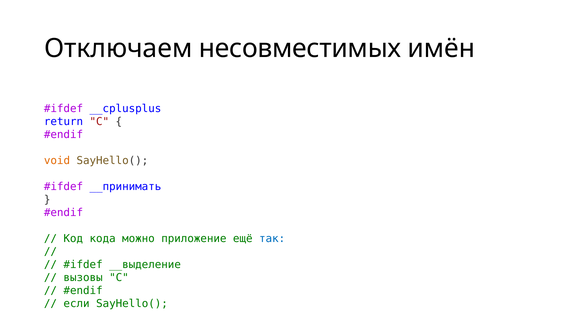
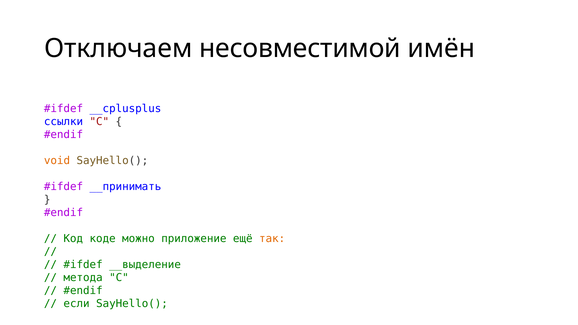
несовместимых: несовместимых -> несовместимой
return: return -> ссылки
кода: кода -> коде
так colour: blue -> orange
вызовы: вызовы -> метода
